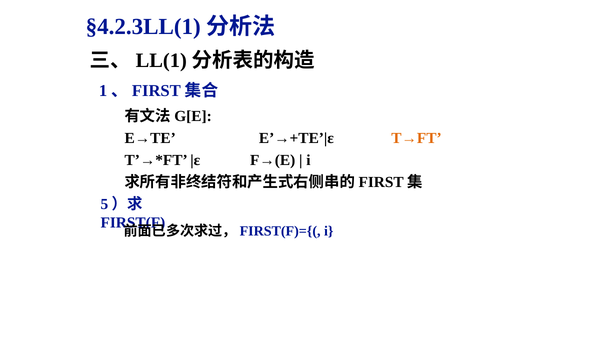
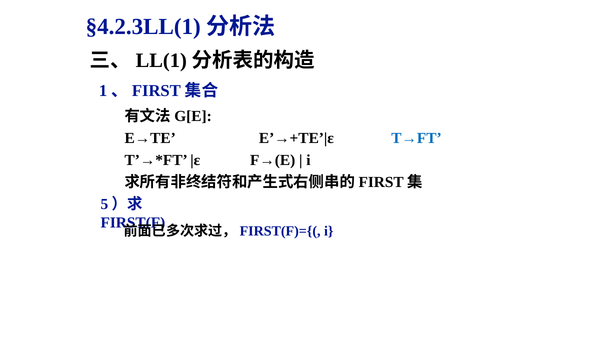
T→FT colour: orange -> blue
